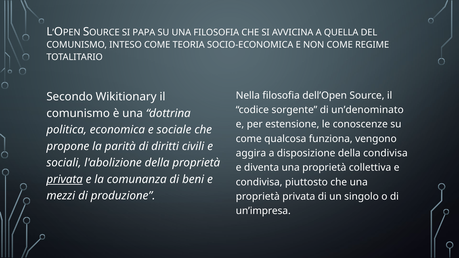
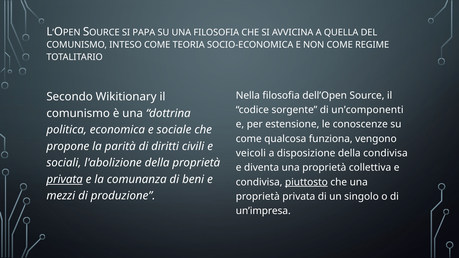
un’denominato: un’denominato -> un’componenti
aggira: aggira -> veicoli
piuttosto underline: none -> present
